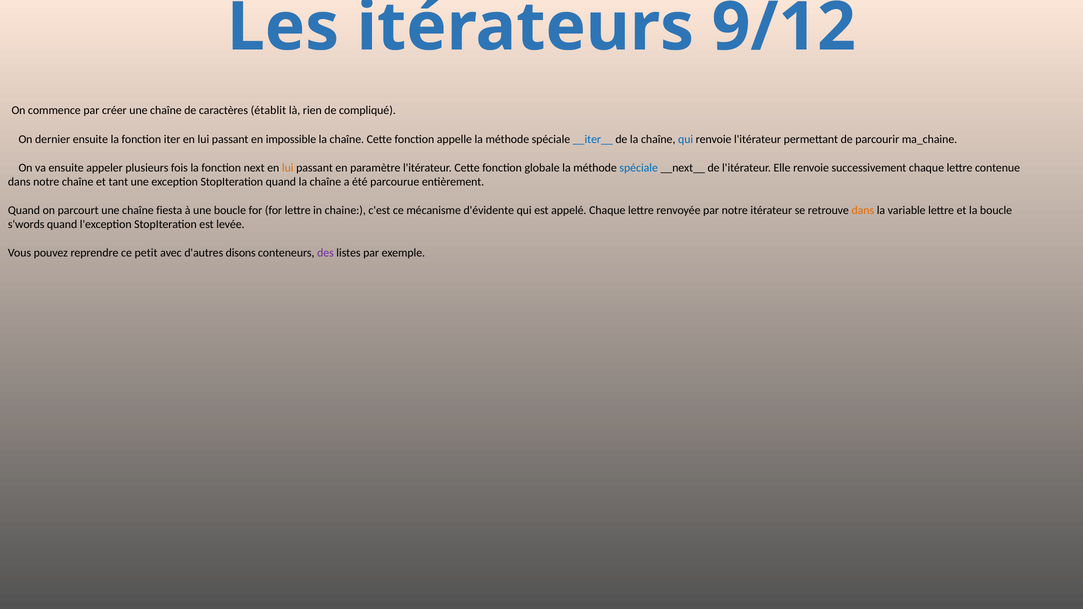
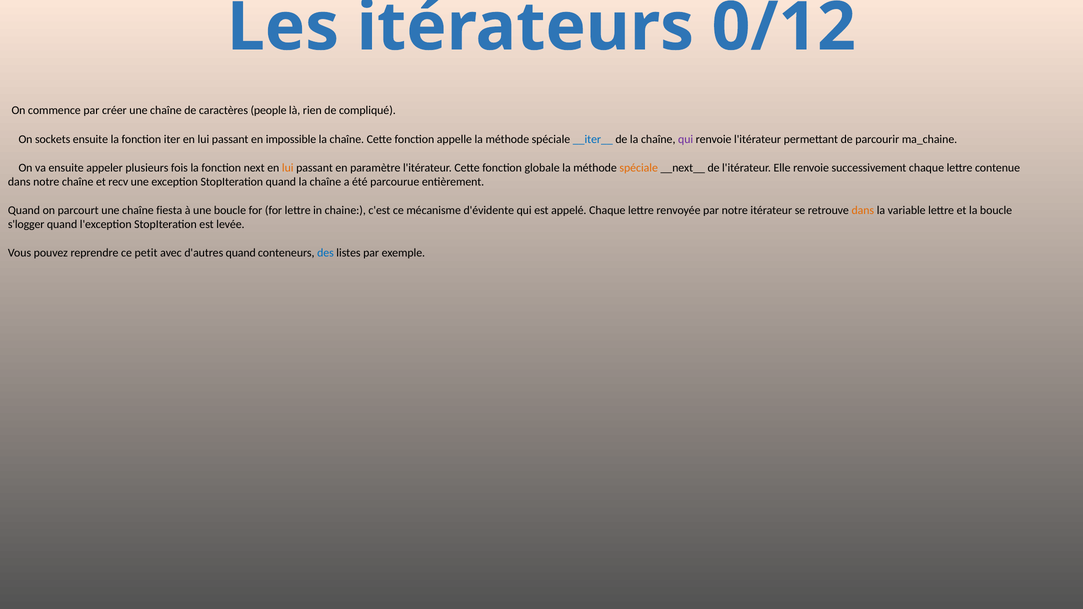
9/12: 9/12 -> 0/12
établit: établit -> people
dernier: dernier -> sockets
qui at (686, 139) colour: blue -> purple
spéciale at (639, 168) colour: blue -> orange
tant: tant -> recv
s'words: s'words -> s'logger
d'autres disons: disons -> quand
des colour: purple -> blue
